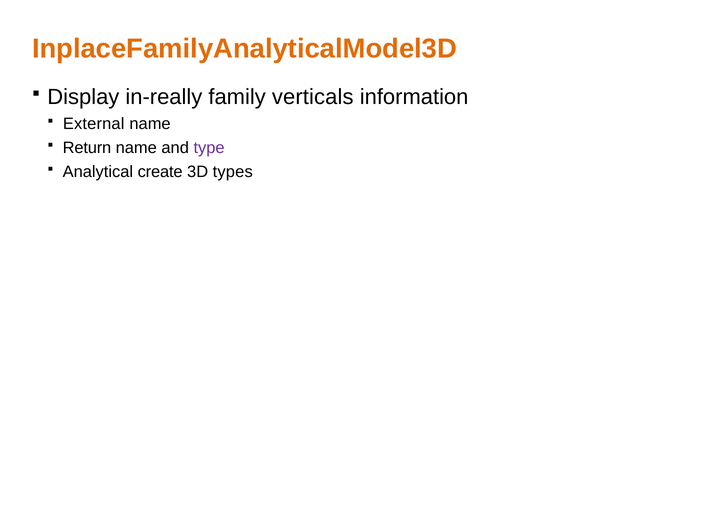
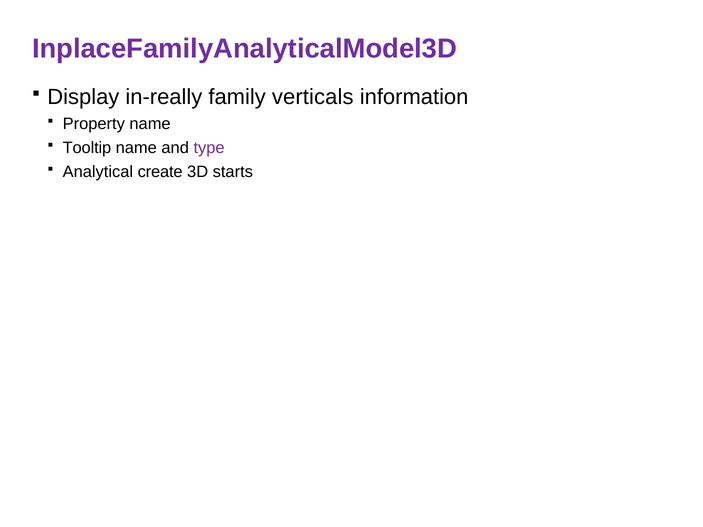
InplaceFamilyAnalyticalModel3D colour: orange -> purple
External: External -> Property
Return: Return -> Tooltip
types: types -> starts
